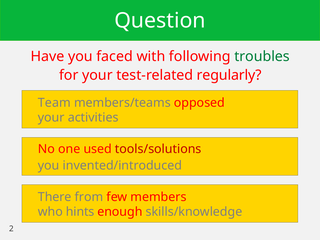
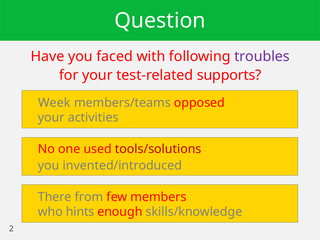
troubles colour: green -> purple
regularly: regularly -> supports
Team: Team -> Week
